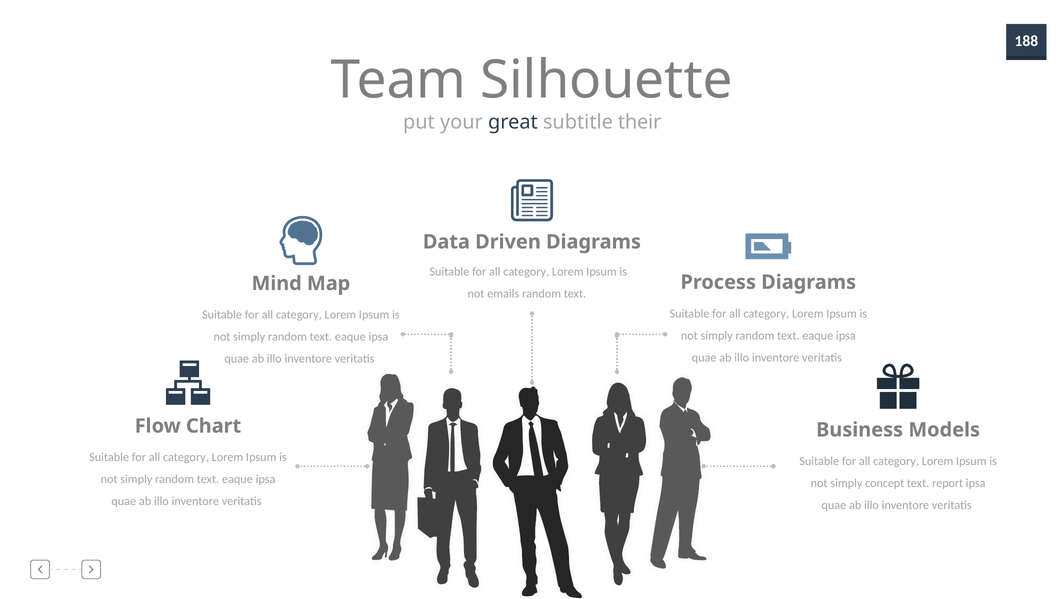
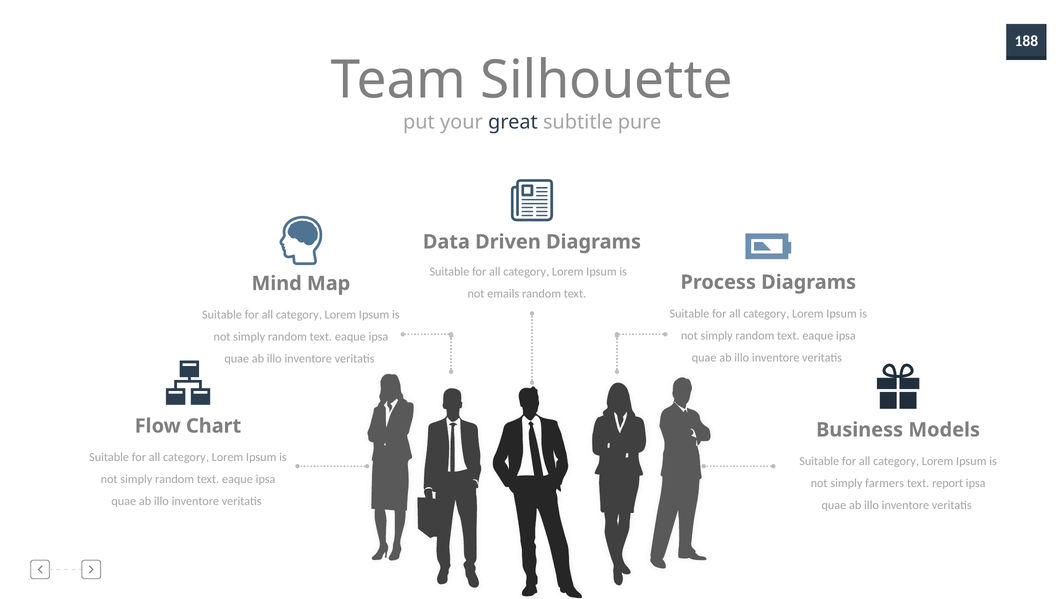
their: their -> pure
concept: concept -> farmers
